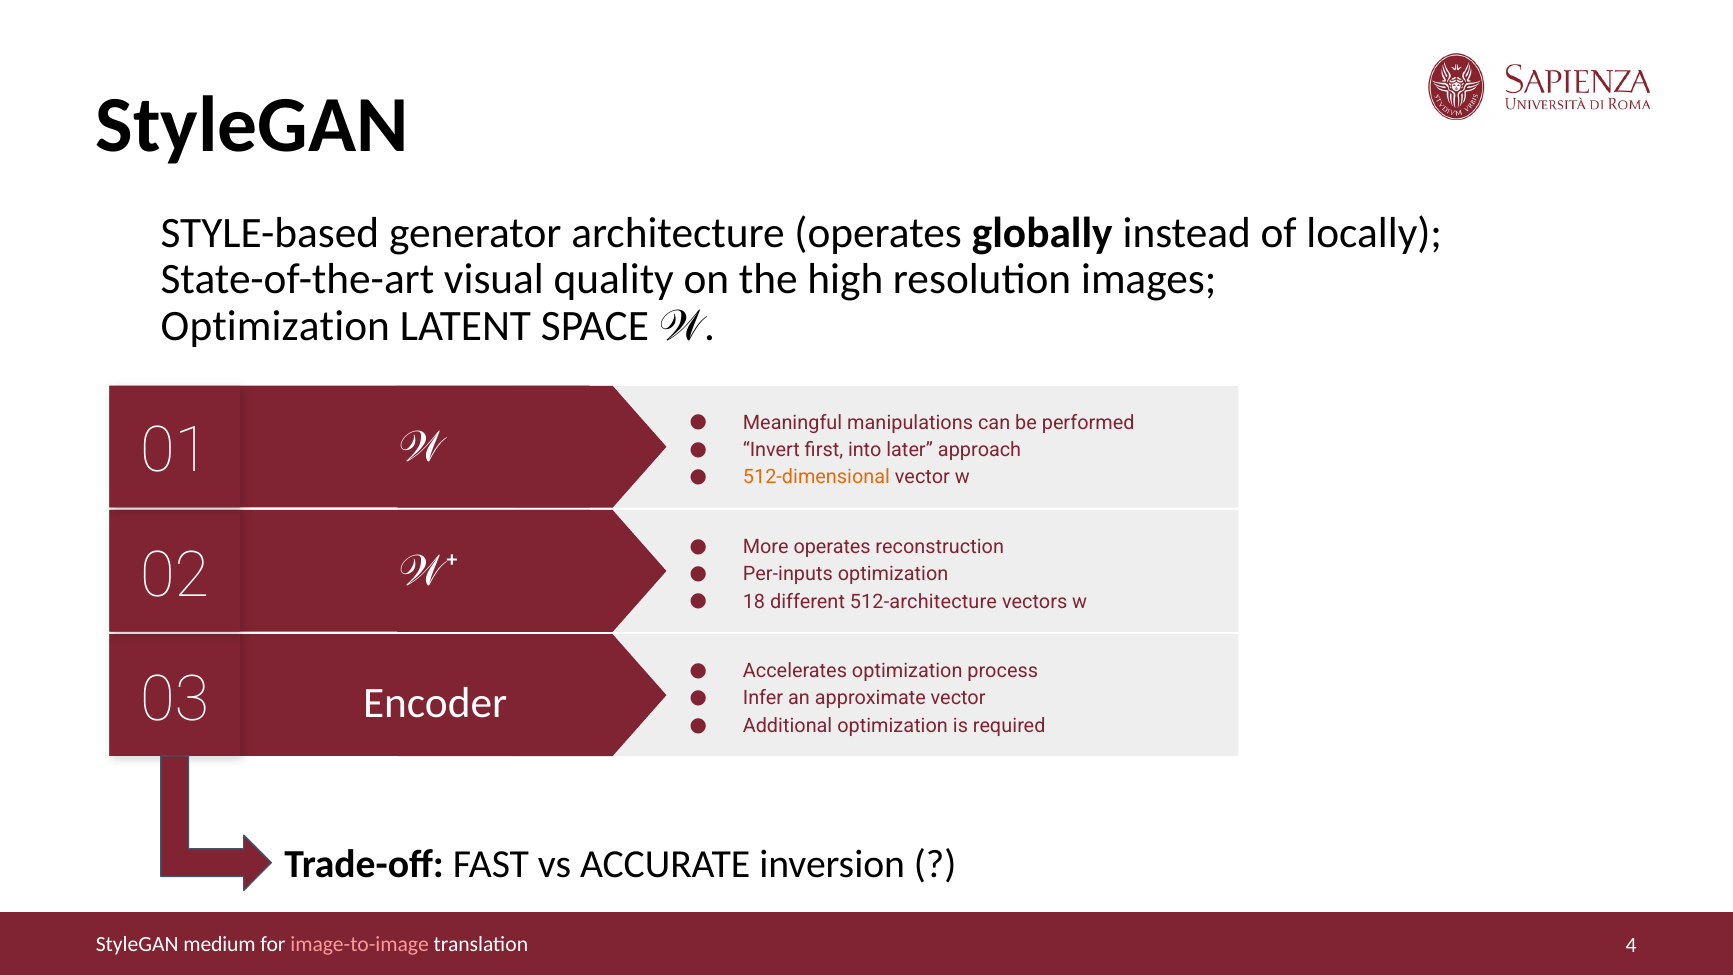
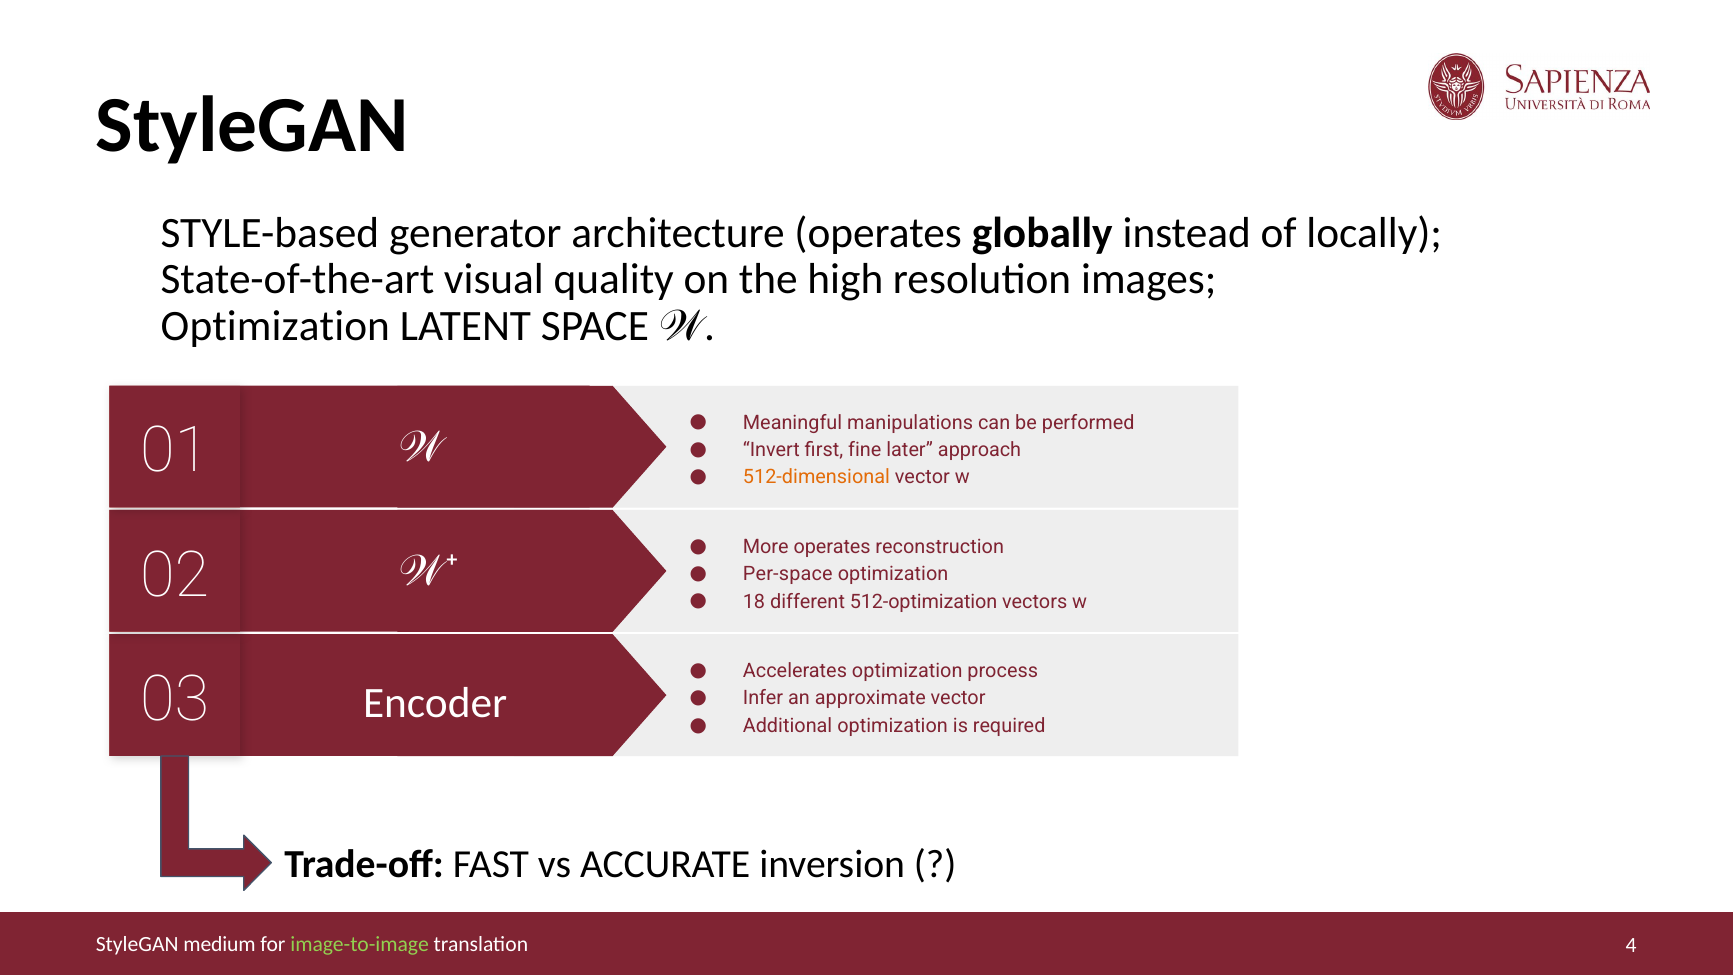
into: into -> fine
Per-inputs: Per-inputs -> Per-space
512-architecture: 512-architecture -> 512-optimization
image-to-image colour: pink -> light green
